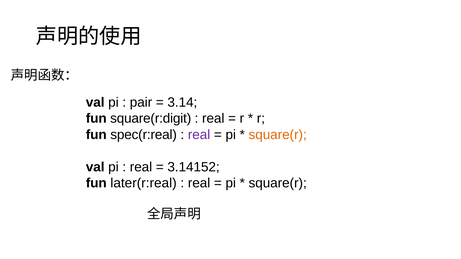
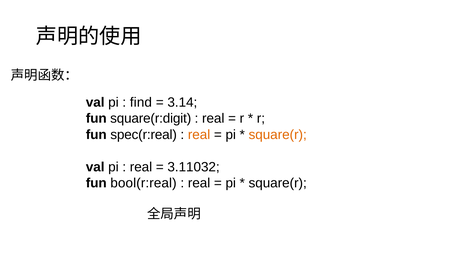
pair: pair -> find
real at (199, 135) colour: purple -> orange
3.14152: 3.14152 -> 3.11032
later(r:real: later(r:real -> bool(r:real
